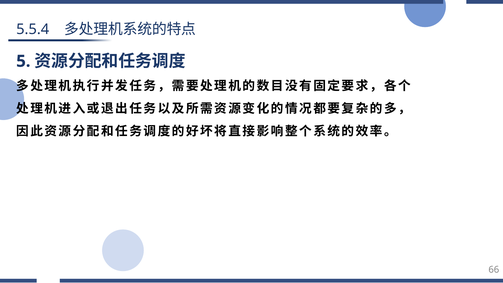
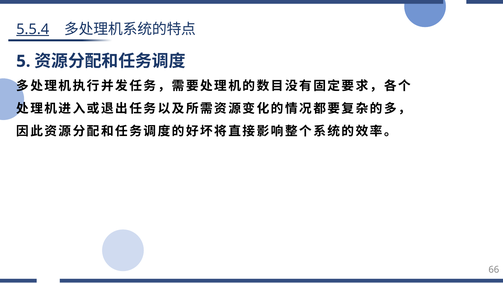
5.5.4 underline: none -> present
